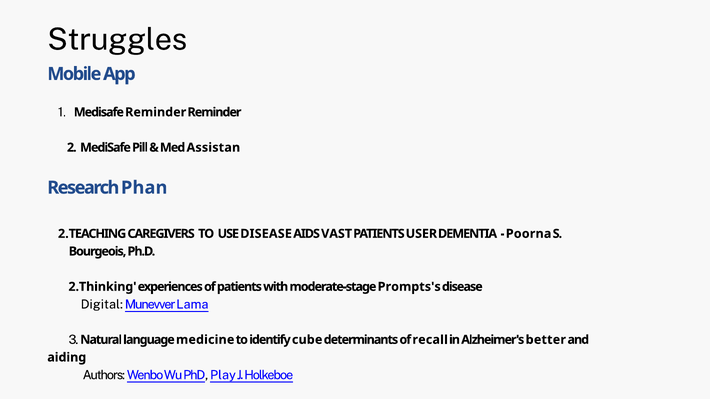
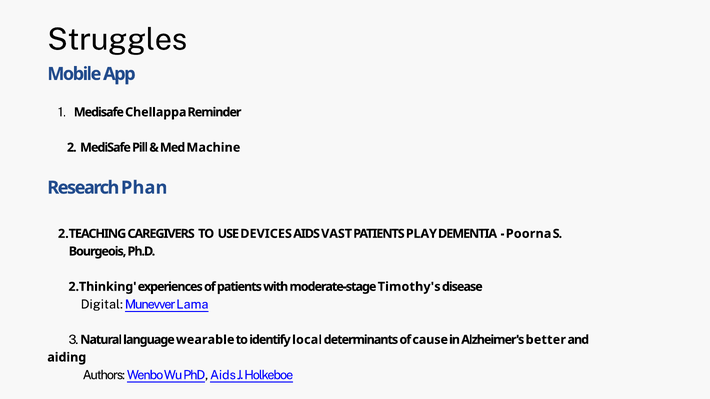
Medisafe Reminder: Reminder -> Chellappa
Assistan: Assistan -> Machine
USE DISEASE: DISEASE -> DEVICES
USER: USER -> PLAY
Prompts's: Prompts's -> Timothy's
medicine: medicine -> wearable
cube: cube -> local
recall: recall -> cause
PhD Play: Play -> Aids
